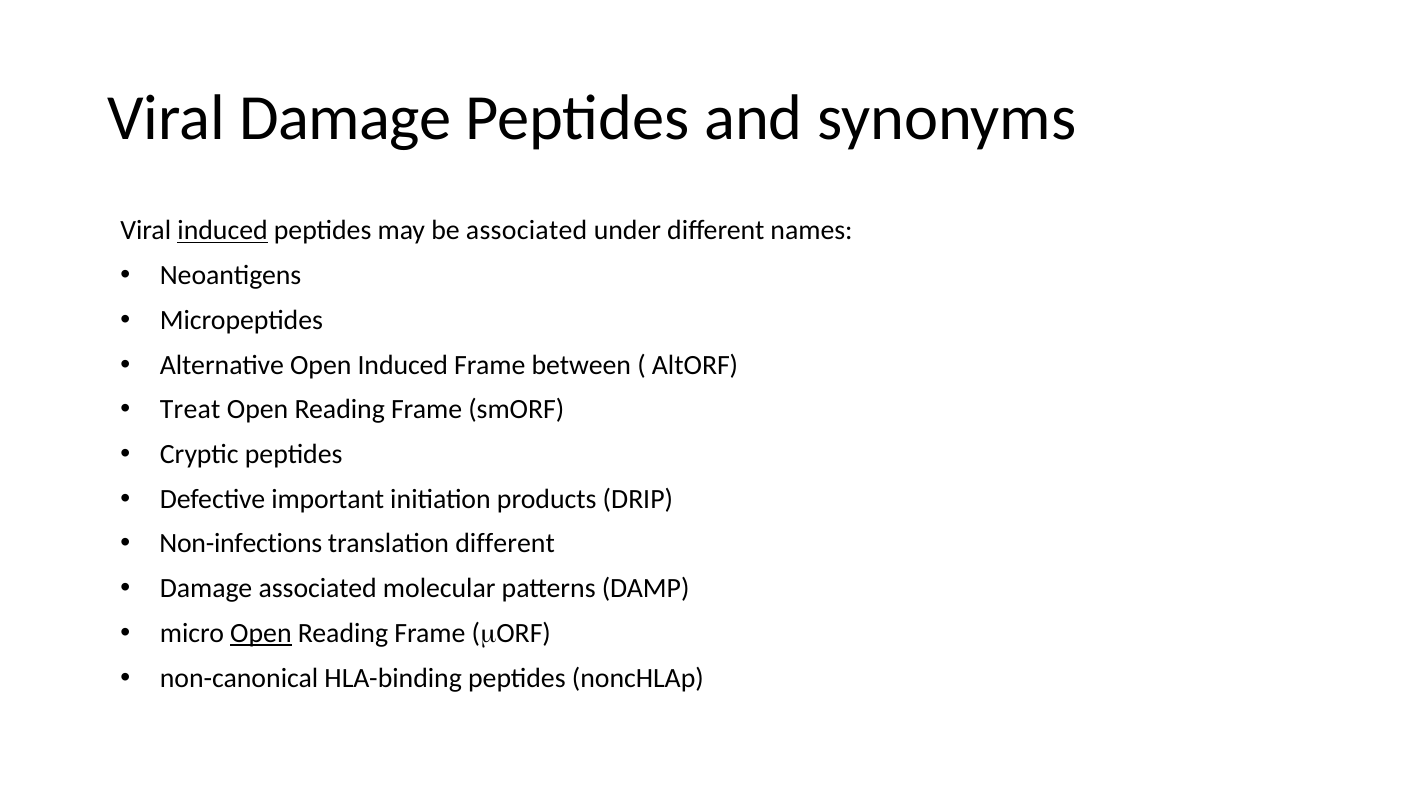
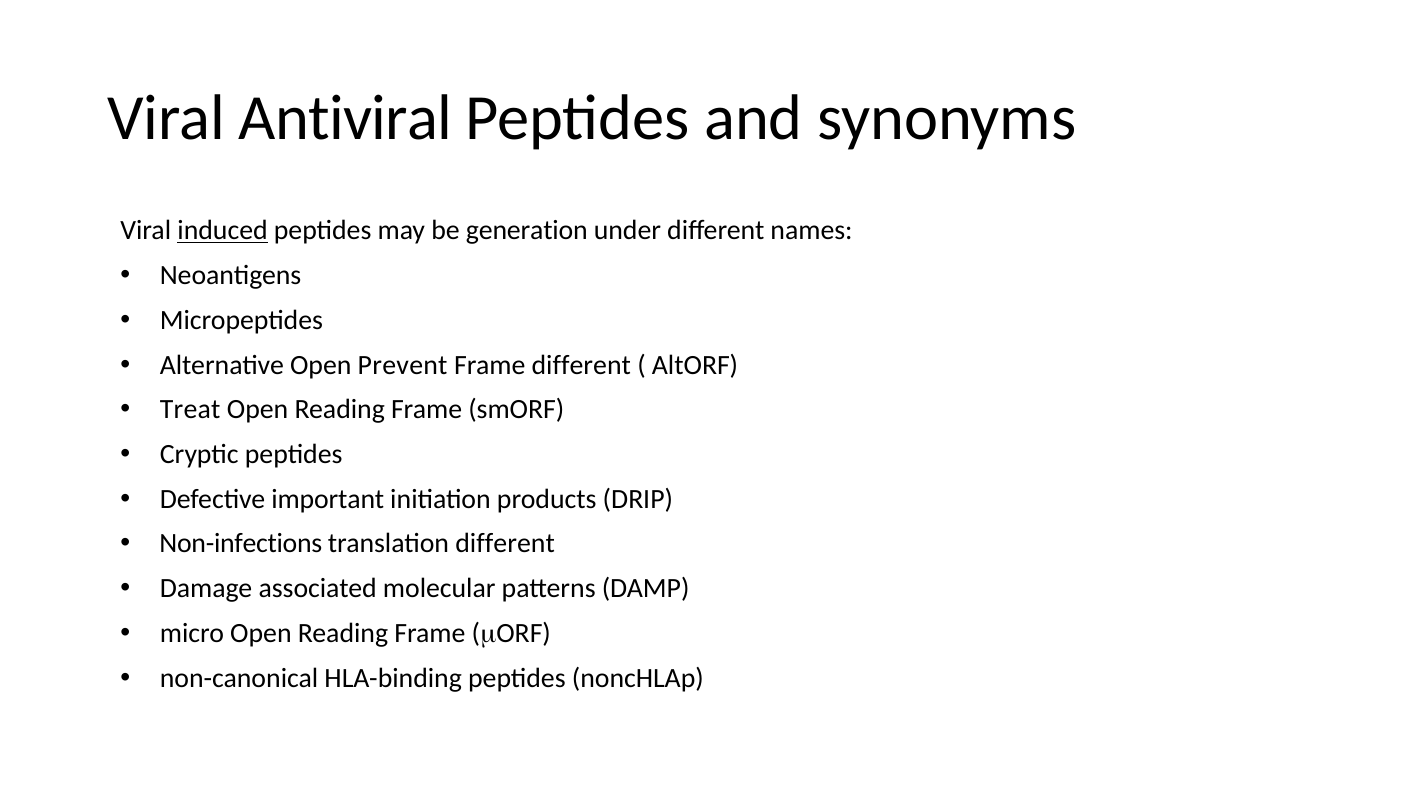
Viral Damage: Damage -> Antiviral
be associated: associated -> generation
Open Induced: Induced -> Prevent
Frame between: between -> different
Open at (261, 633) underline: present -> none
